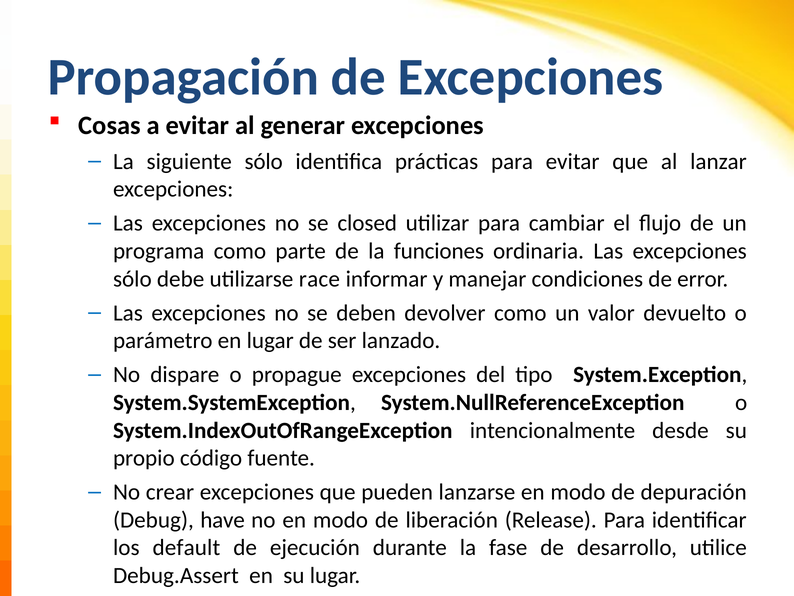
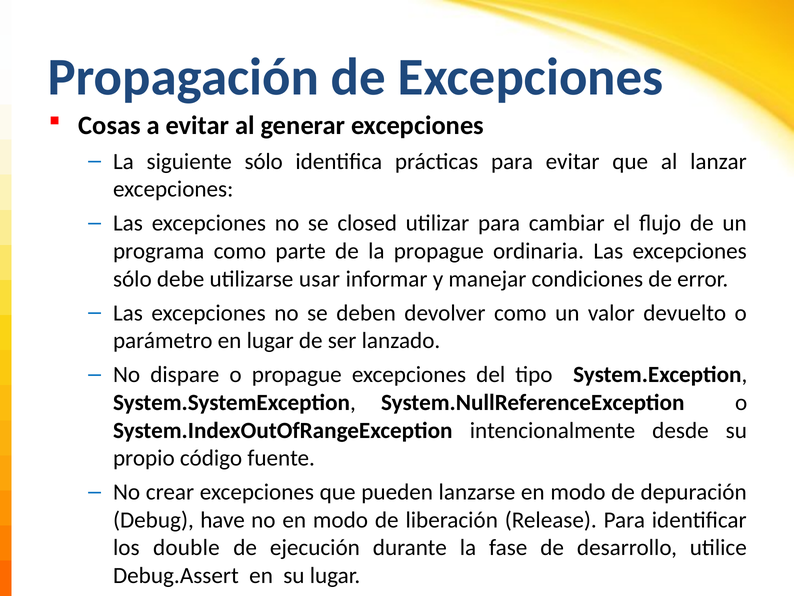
la funciones: funciones -> propague
race: race -> usar
default: default -> double
